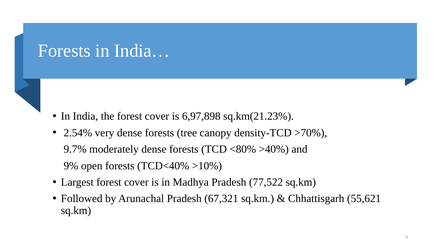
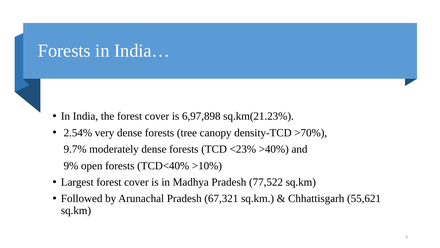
<80%: <80% -> <23%
